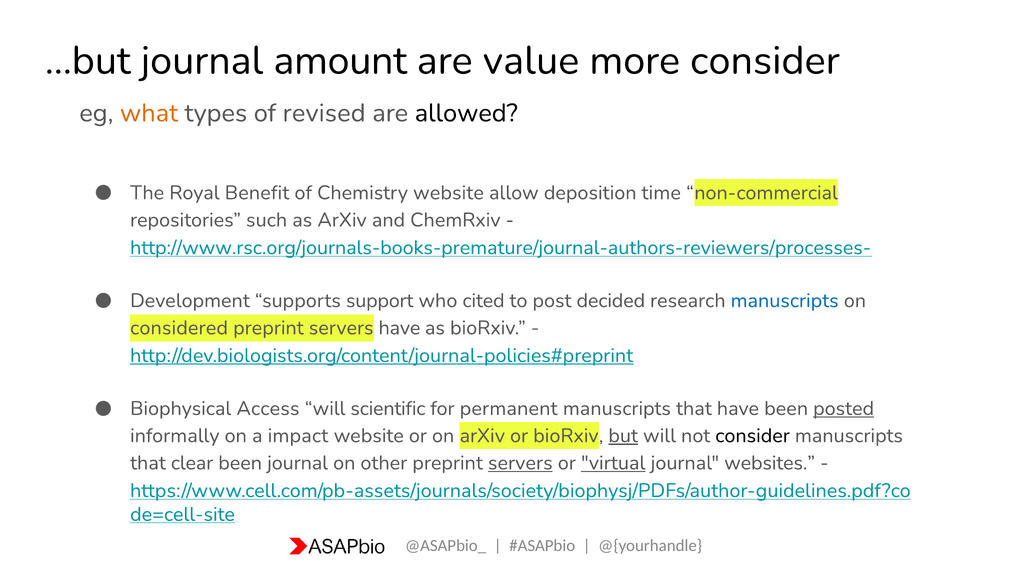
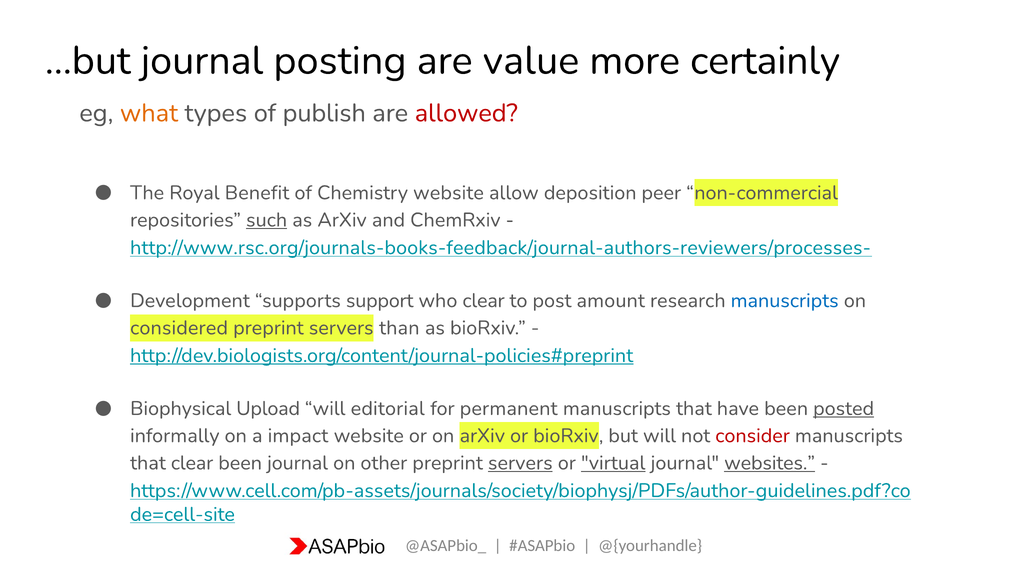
amount: amount -> posting
more consider: consider -> certainly
revised: revised -> publish
allowed colour: black -> red
time: time -> peer
such underline: none -> present
http://www.rsc.org/journals-books-premature/journal-authors-reviewers/processes-: http://www.rsc.org/journals-books-premature/journal-authors-reviewers/processes- -> http://www.rsc.org/journals-books-feedback/journal-authors-reviewers/processes-
who cited: cited -> clear
decided: decided -> amount
servers have: have -> than
Access: Access -> Upload
scientific: scientific -> editorial
but underline: present -> none
consider at (753, 436) colour: black -> red
websites underline: none -> present
